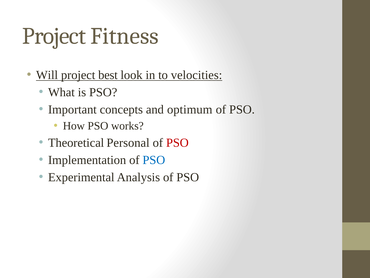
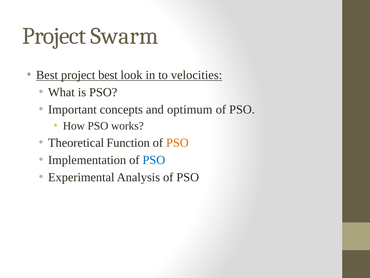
Fitness: Fitness -> Swarm
Will at (47, 75): Will -> Best
Personal: Personal -> Function
PSO at (177, 142) colour: red -> orange
